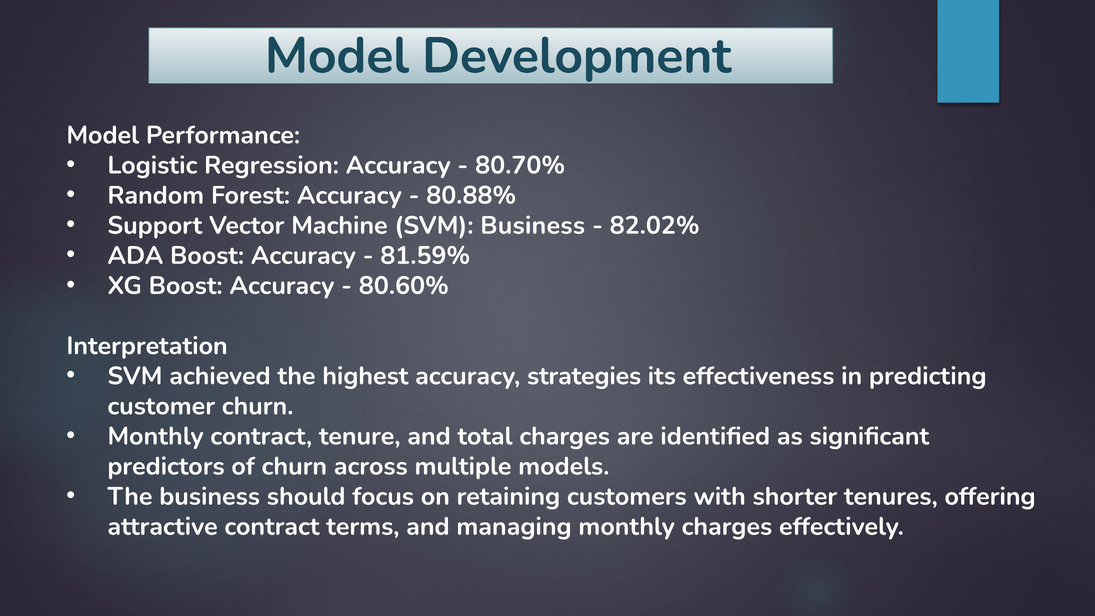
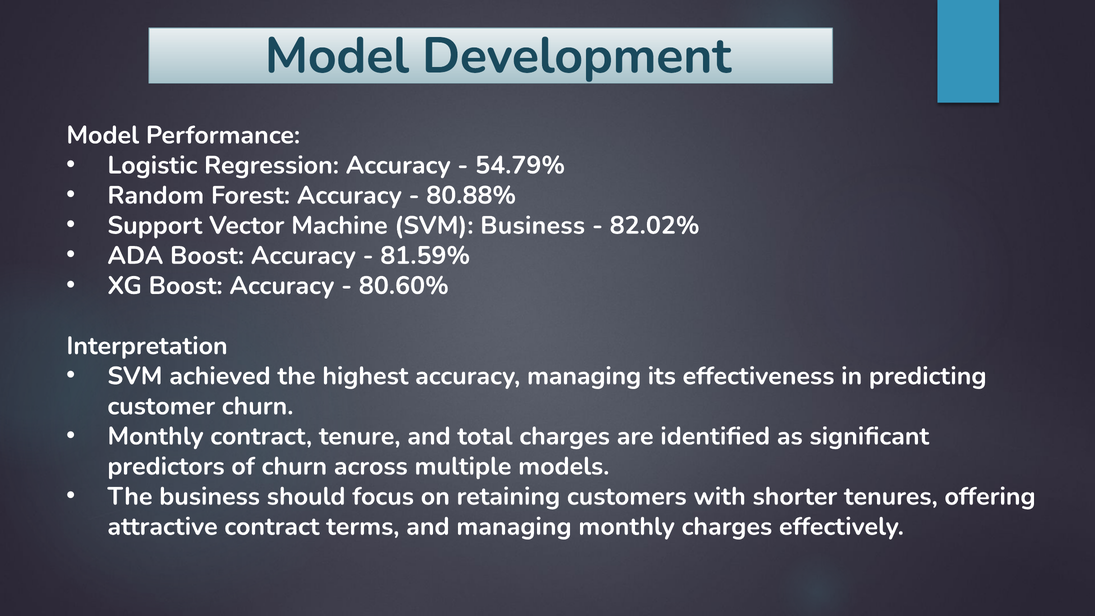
80.70%: 80.70% -> 54.79%
accuracy strategies: strategies -> managing
